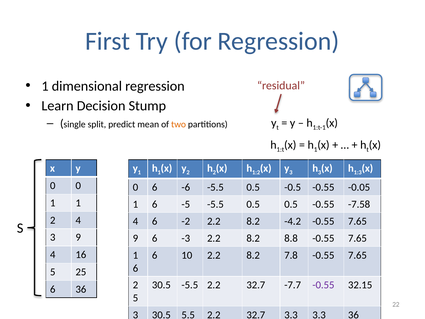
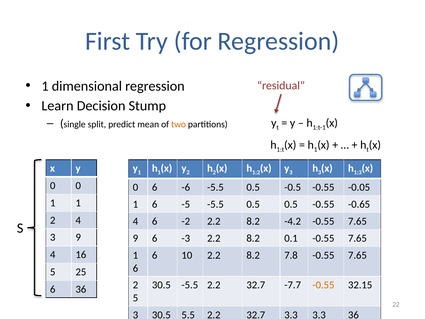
-7.58: -7.58 -> -0.65
8.8: 8.8 -> 0.1
-0.55 at (323, 285) colour: purple -> orange
